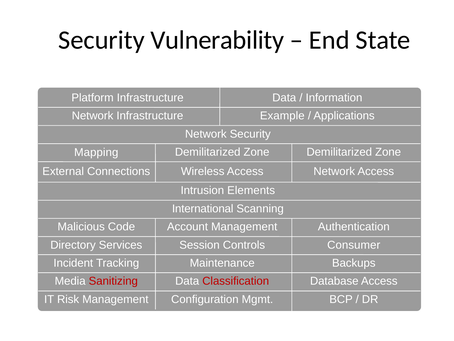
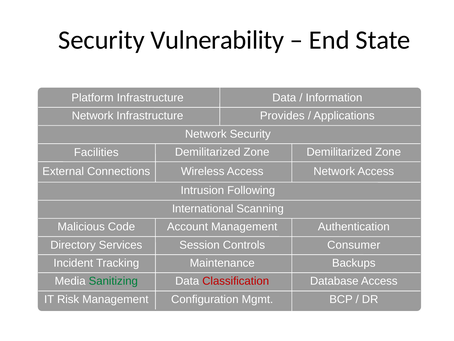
Example: Example -> Provides
Mapping: Mapping -> Facilities
Elements: Elements -> Following
Sanitizing colour: red -> green
